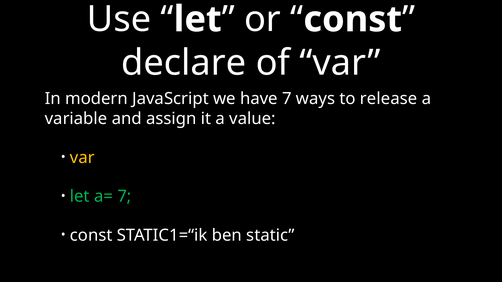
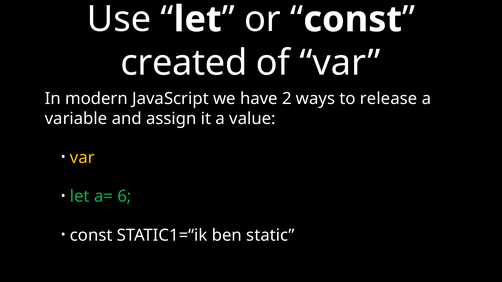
declare: declare -> created
have 7: 7 -> 2
a= 7: 7 -> 6
